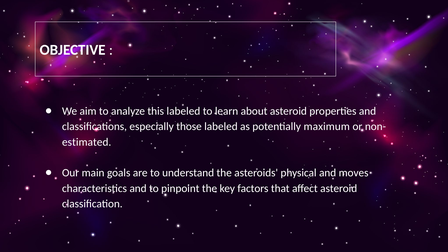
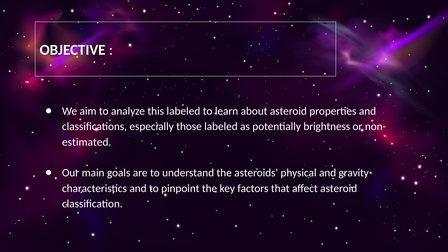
maximum: maximum -> brightness
moves: moves -> gravity
